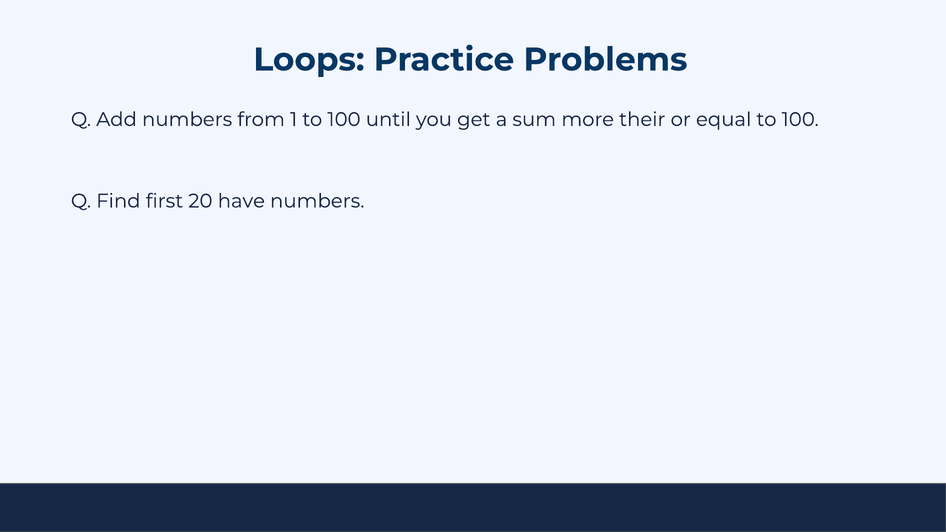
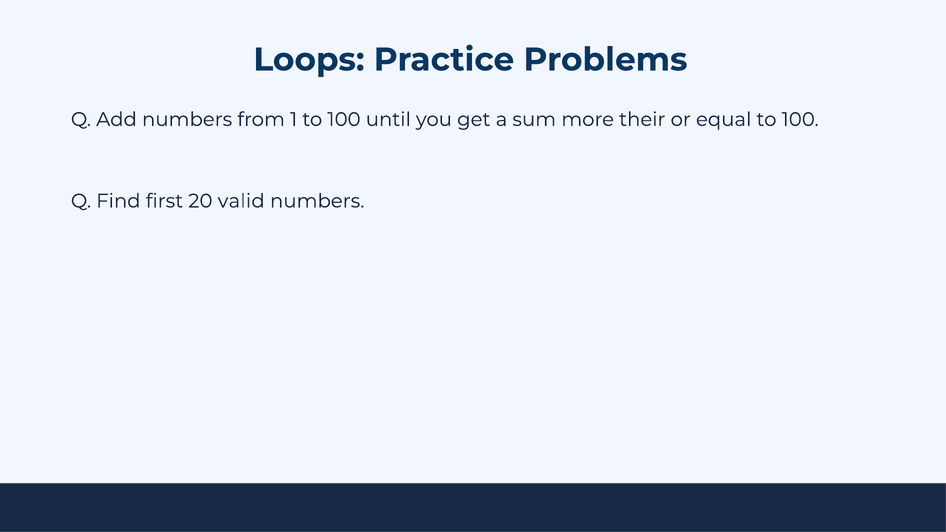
have: have -> valid
